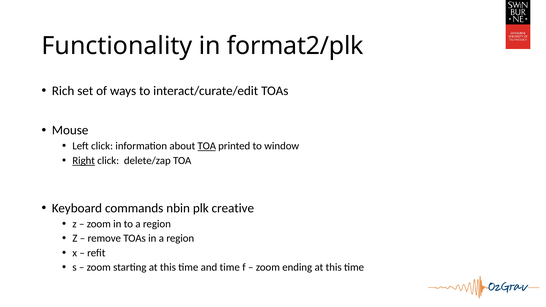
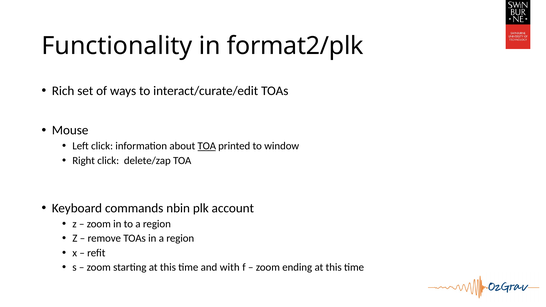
Right underline: present -> none
creative: creative -> account
and time: time -> with
